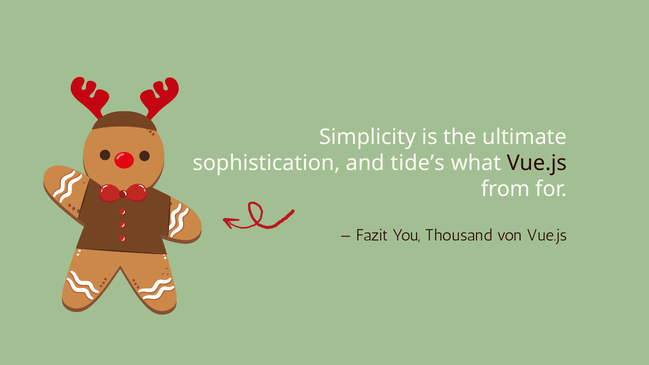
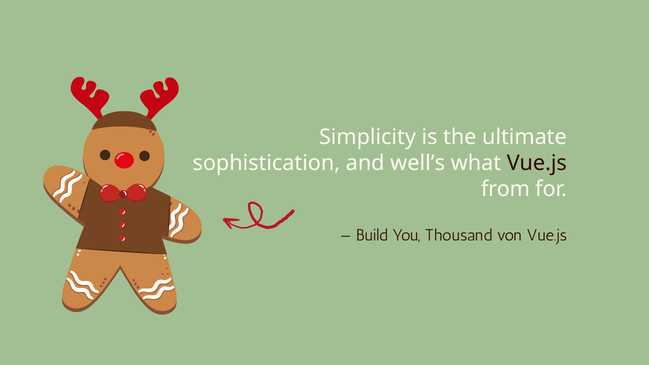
tide’s: tide’s -> well’s
Fazit: Fazit -> Build
